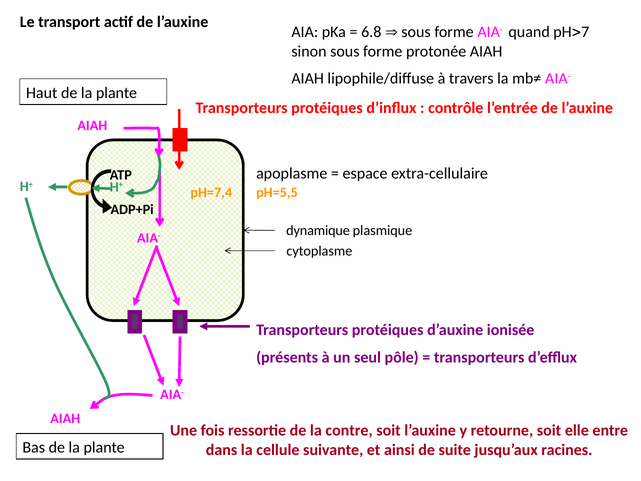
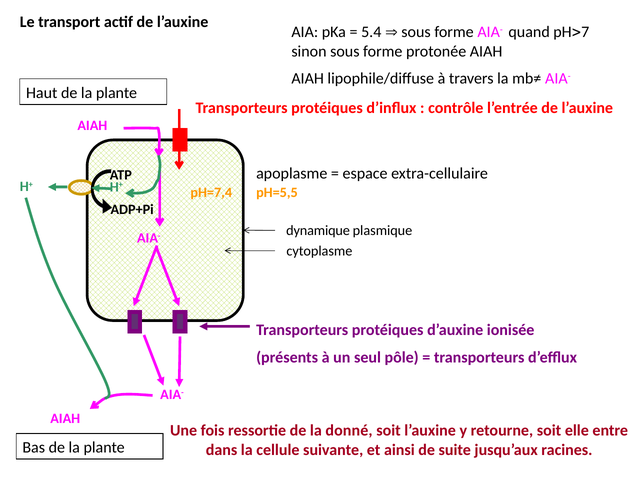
6.8: 6.8 -> 5.4
contre: contre -> donné
